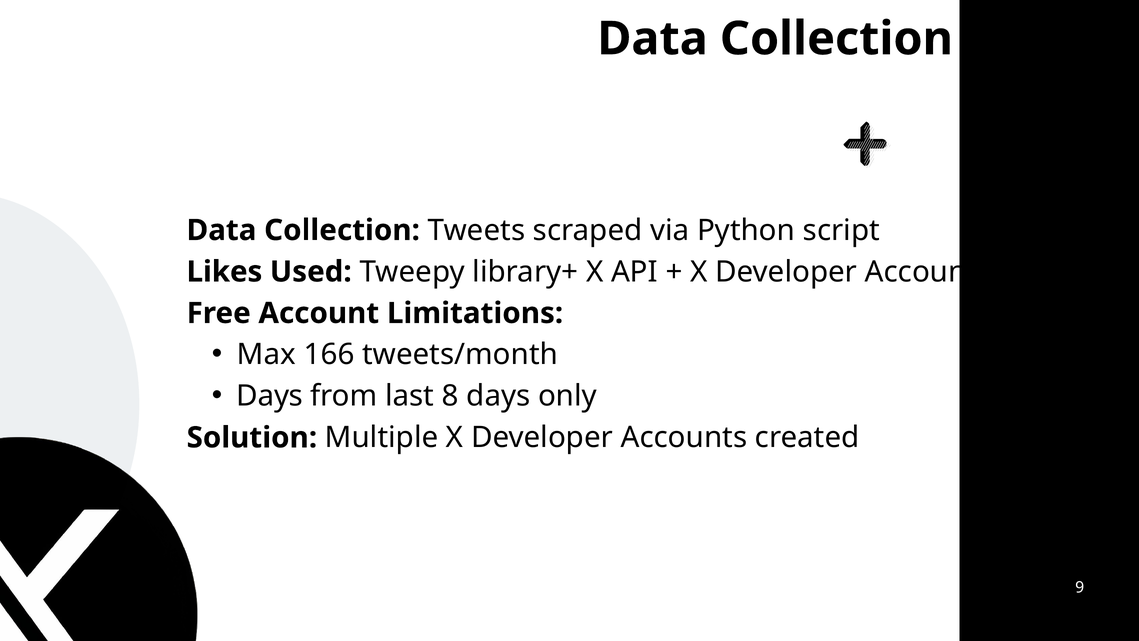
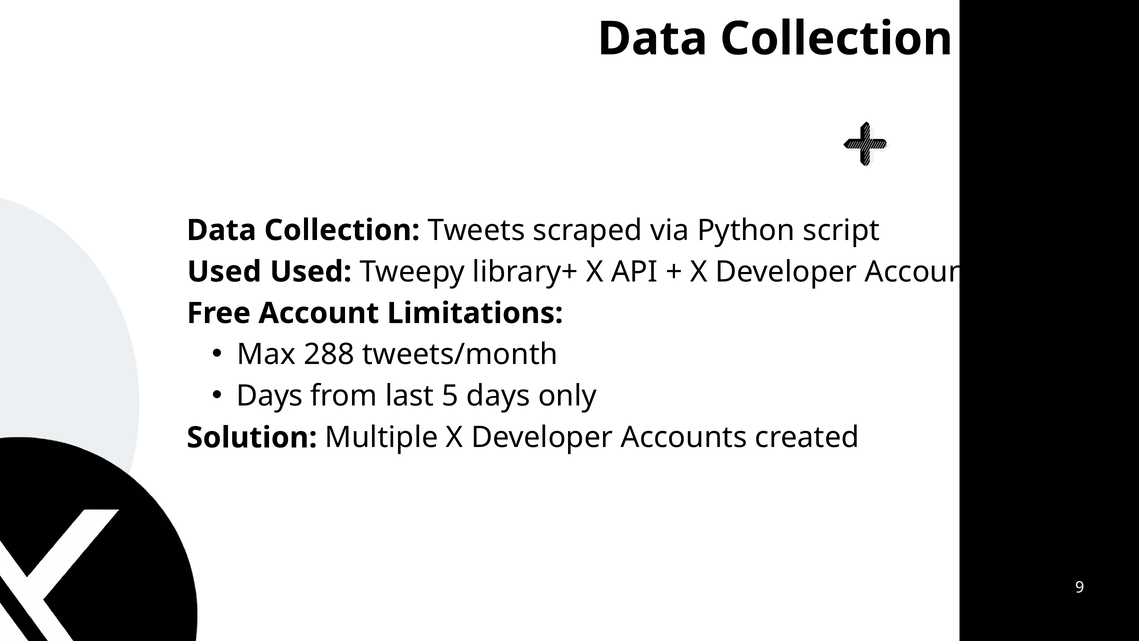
Likes at (224, 272): Likes -> Used
166: 166 -> 288
8: 8 -> 5
